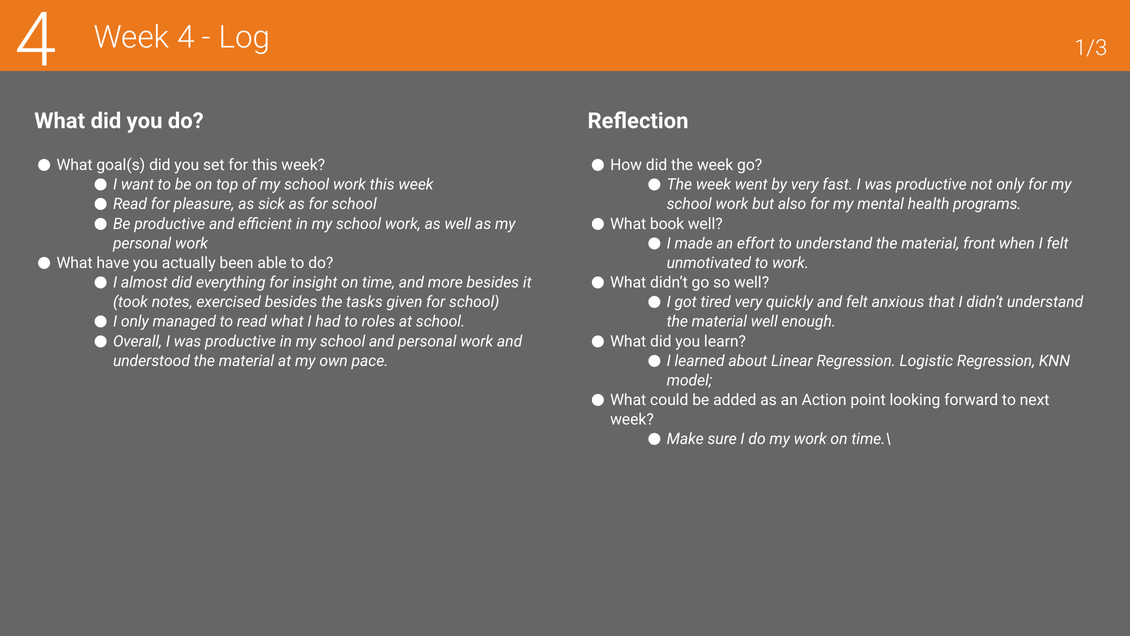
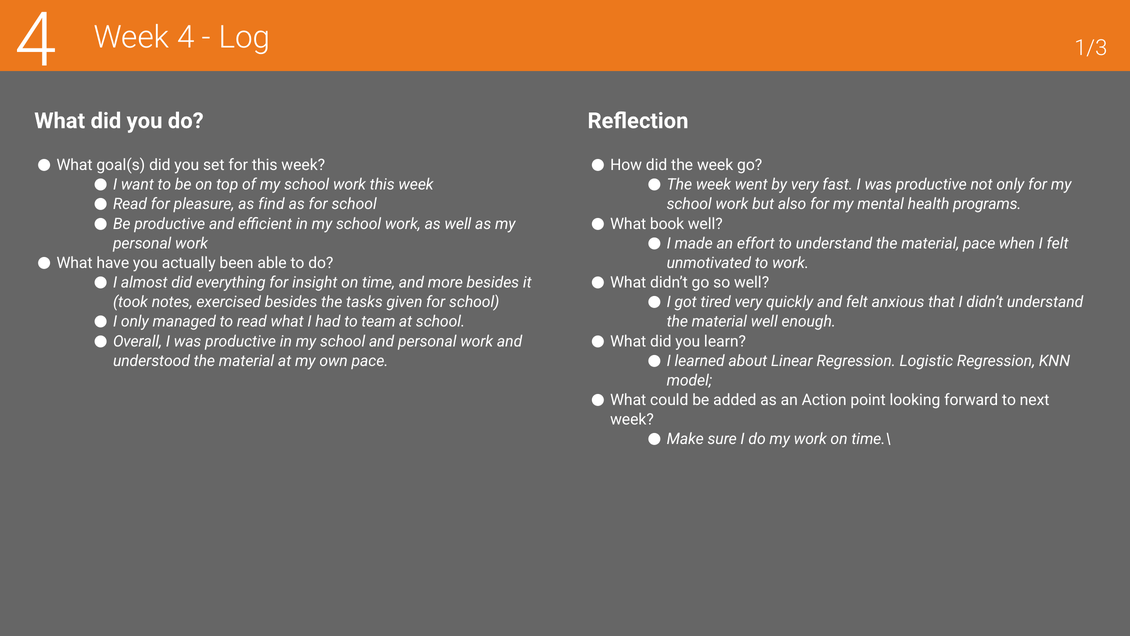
sick: sick -> find
material front: front -> pace
roles: roles -> team
